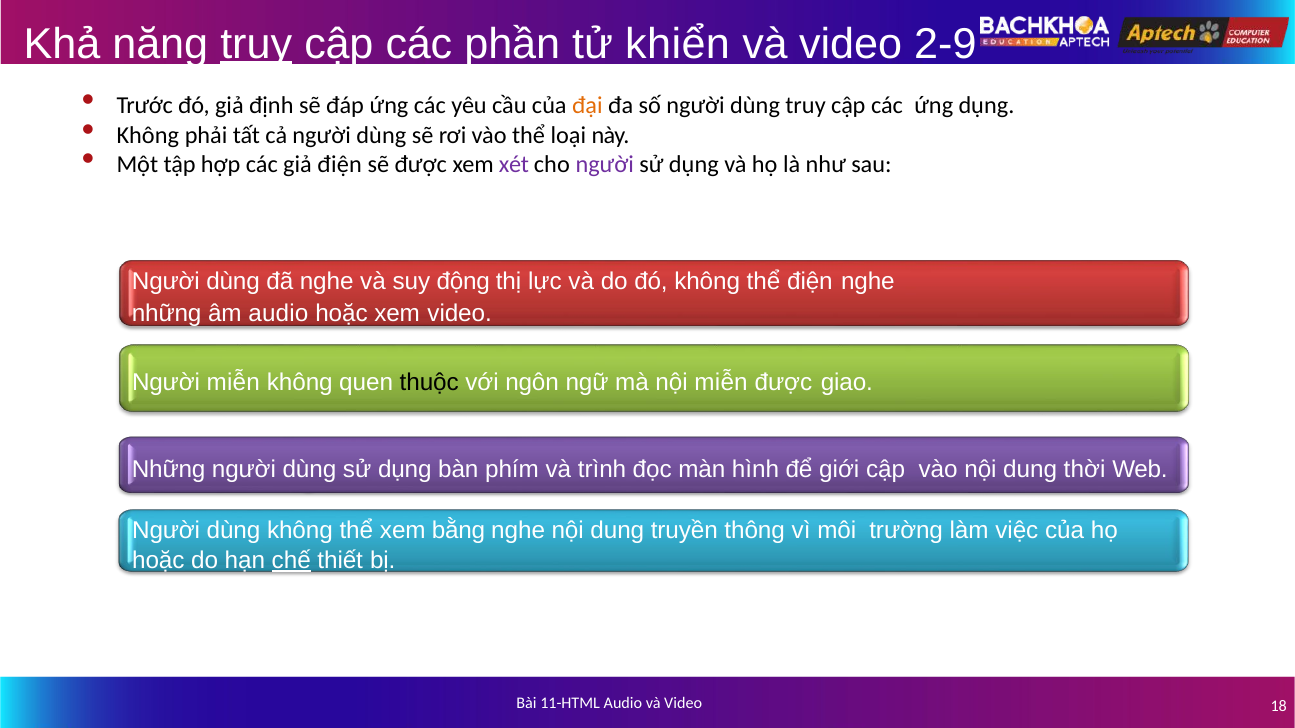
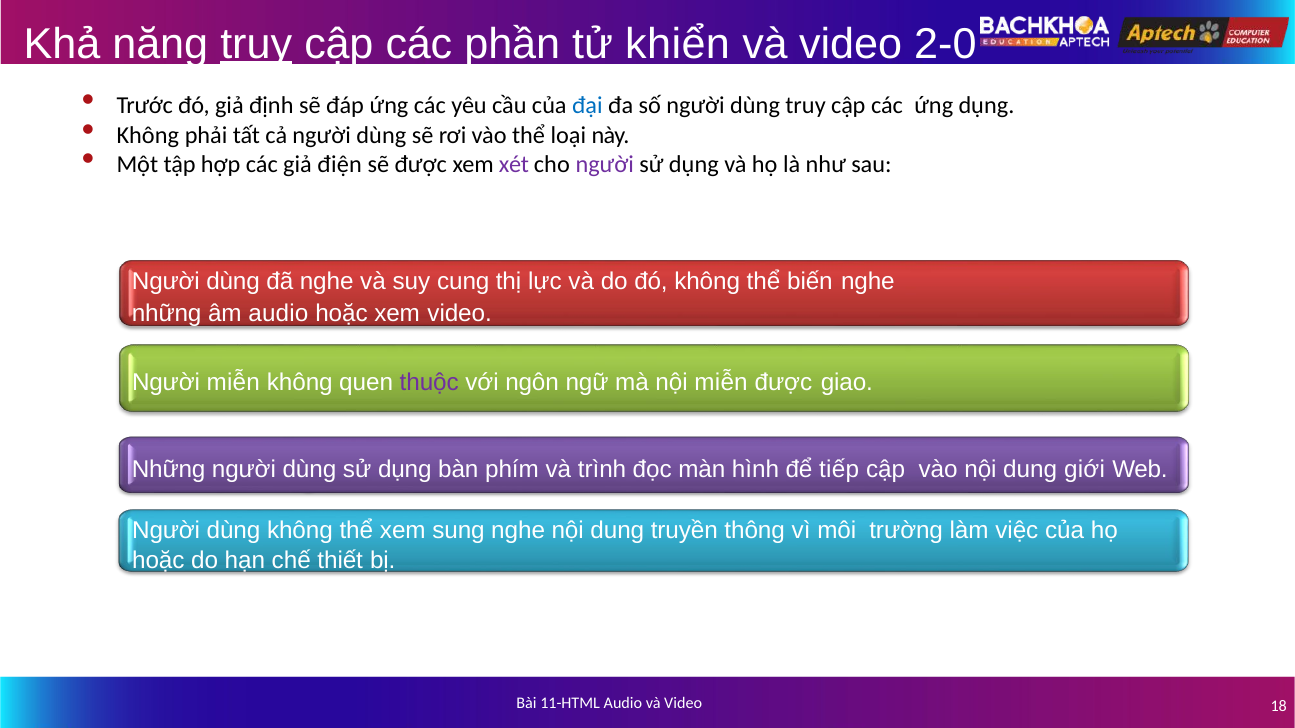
2-9: 2-9 -> 2-0
đại colour: orange -> blue
động: động -> cung
thể điện: điện -> biến
thuộc colour: black -> purple
giới: giới -> tiếp
thời: thời -> giới
bằng: bằng -> sung
chế underline: present -> none
